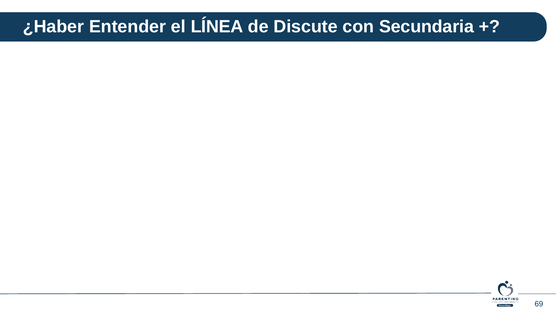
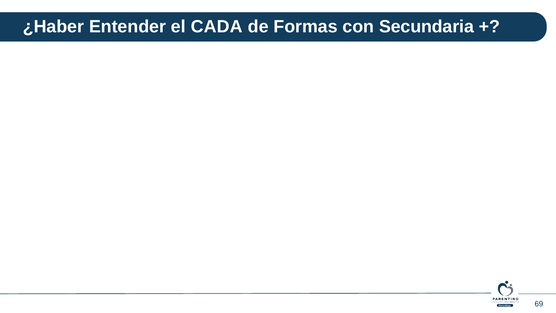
LÍNEA: LÍNEA -> CADA
Discute: Discute -> Formas
